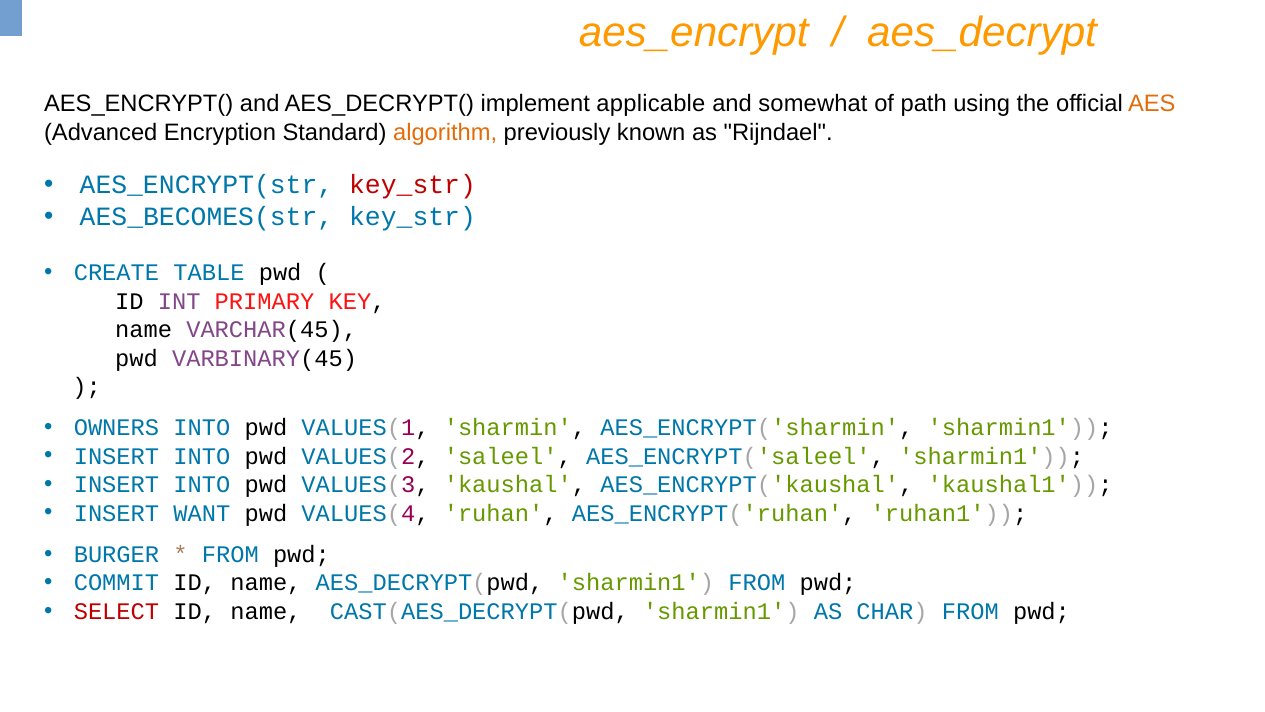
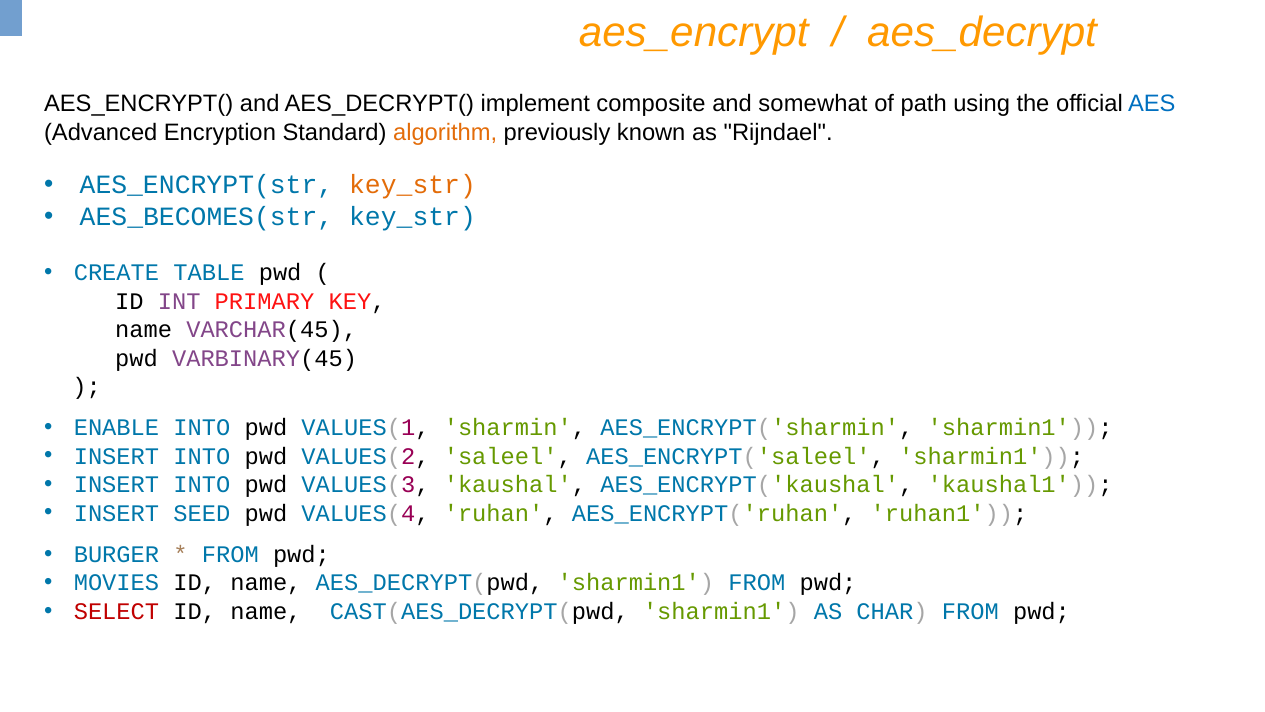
applicable: applicable -> composite
AES colour: orange -> blue
key_str at (412, 185) colour: red -> orange
OWNERS: OWNERS -> ENABLE
WANT: WANT -> SEED
COMMIT: COMMIT -> MOVIES
